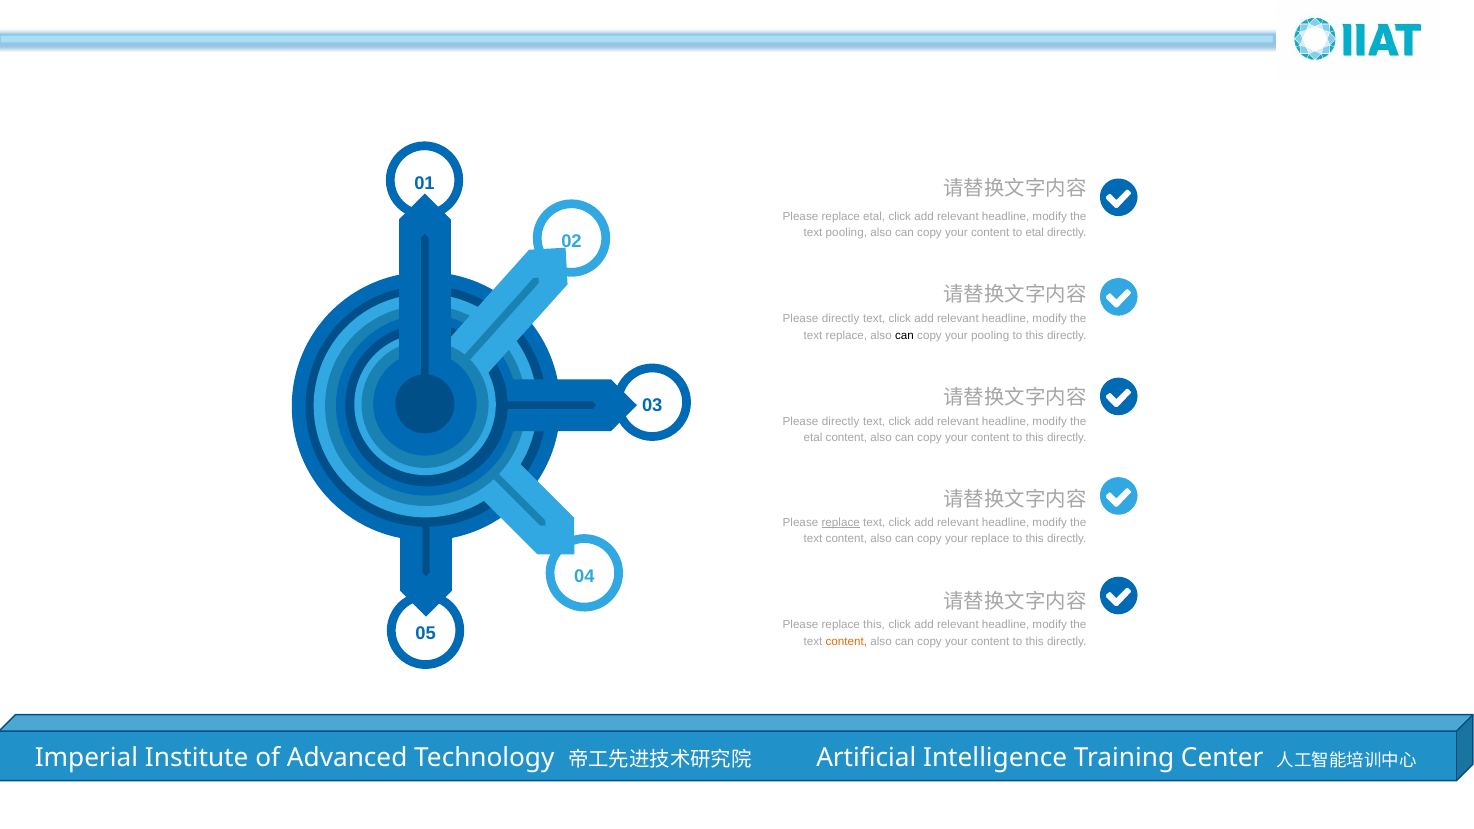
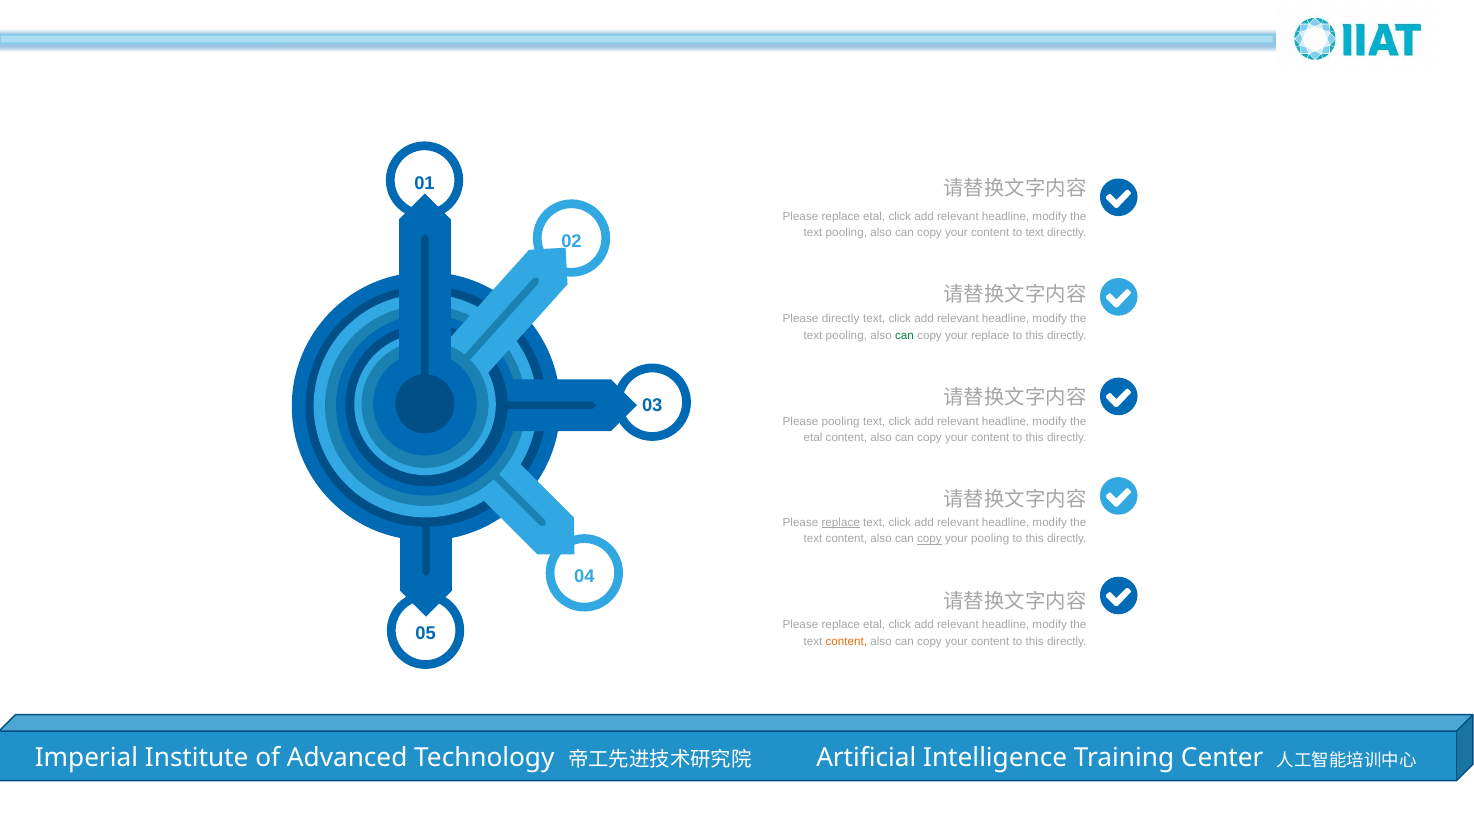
to etal: etal -> text
replace at (846, 335): replace -> pooling
can at (905, 335) colour: black -> green
your pooling: pooling -> replace
directly at (841, 421): directly -> pooling
copy at (929, 539) underline: none -> present
your replace: replace -> pooling
this at (874, 625): this -> etal
